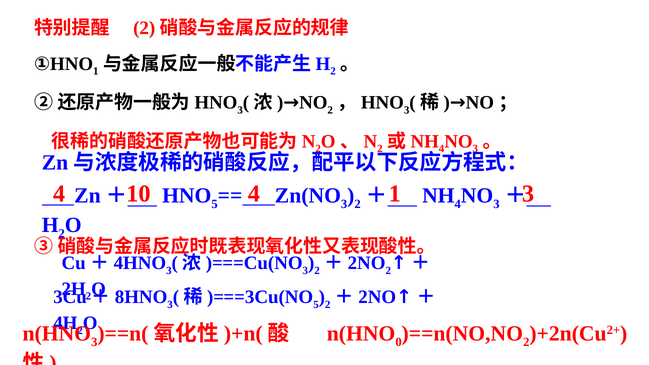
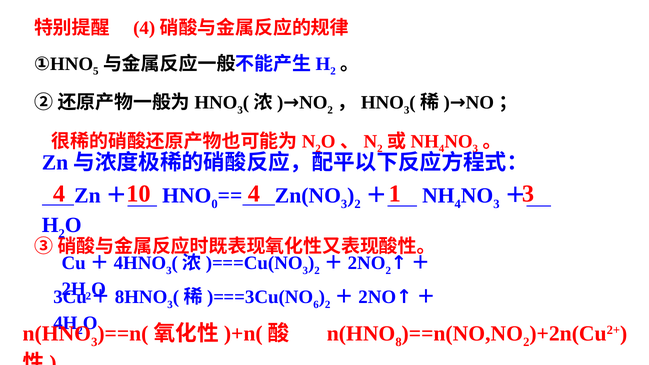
2 at (144, 28): 2 -> 4
1 at (96, 71): 1 -> 5
5 at (215, 204): 5 -> 0
5 at (316, 305): 5 -> 6
0: 0 -> 8
